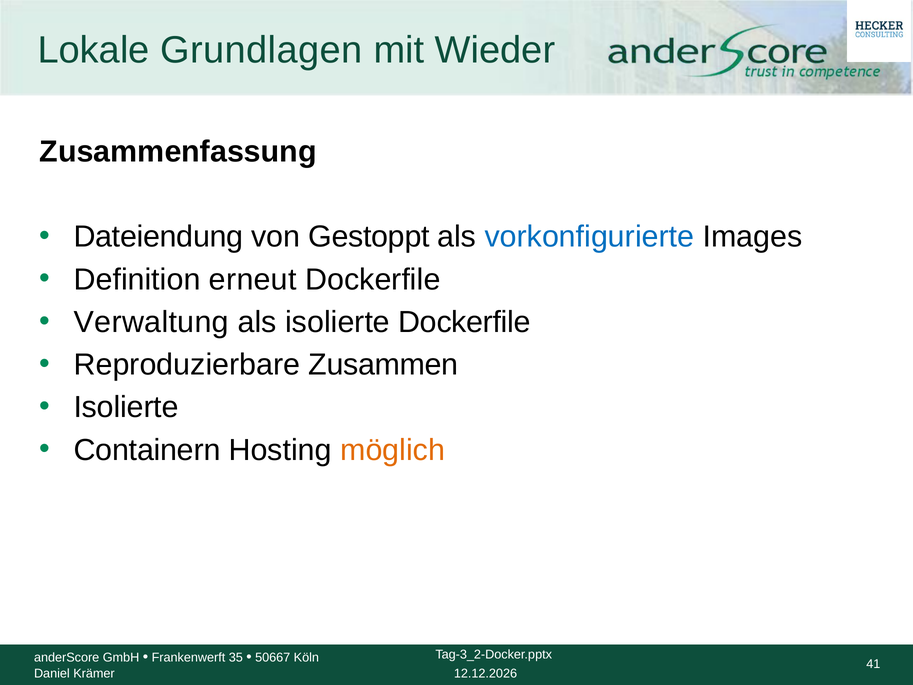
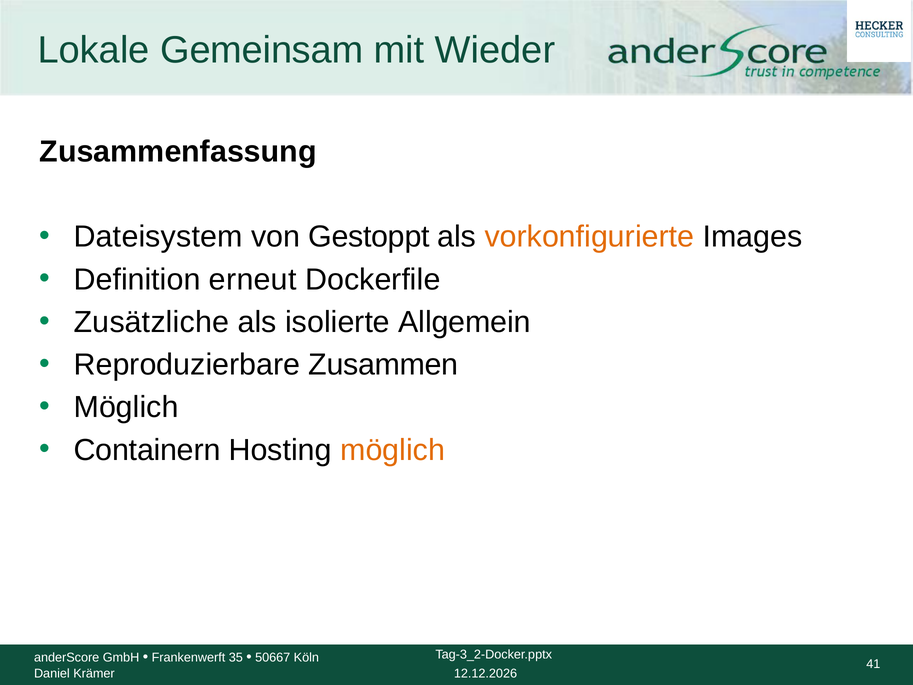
Grundlagen: Grundlagen -> Gemeinsam
Dateiendung: Dateiendung -> Dateisystem
vorkonfigurierte colour: blue -> orange
Verwaltung: Verwaltung -> Zusätzliche
isolierte Dockerfile: Dockerfile -> Allgemein
Isolierte at (126, 407): Isolierte -> Möglich
